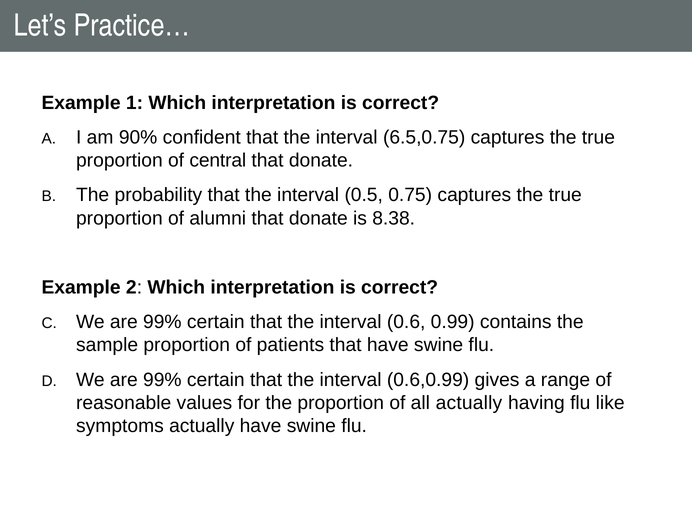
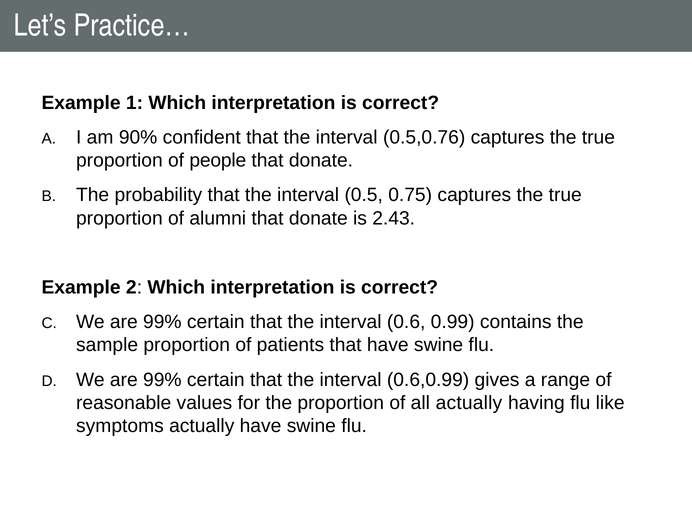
6.5,0.75: 6.5,0.75 -> 0.5,0.76
central: central -> people
8.38: 8.38 -> 2.43
